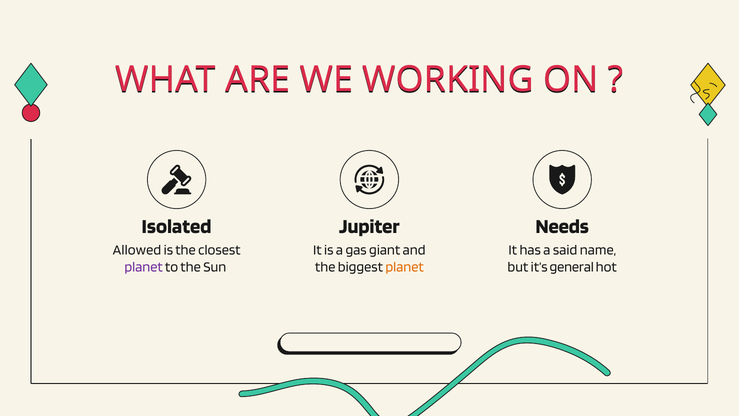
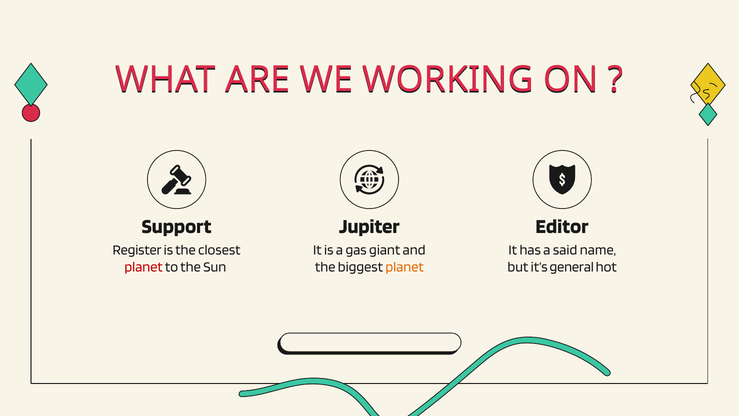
Isolated: Isolated -> Support
Needs: Needs -> Editor
Allowed: Allowed -> Register
planet at (144, 267) colour: purple -> red
